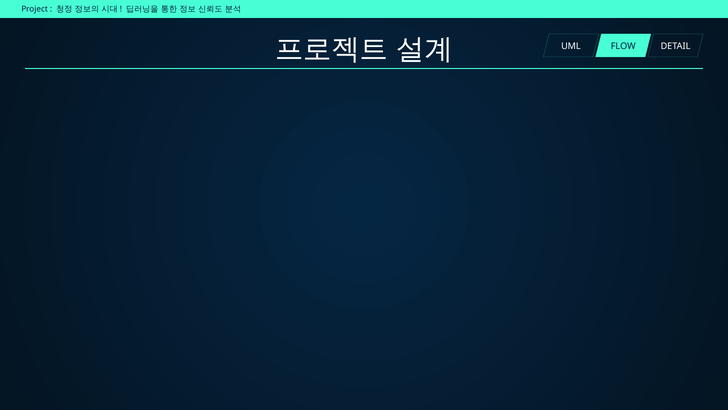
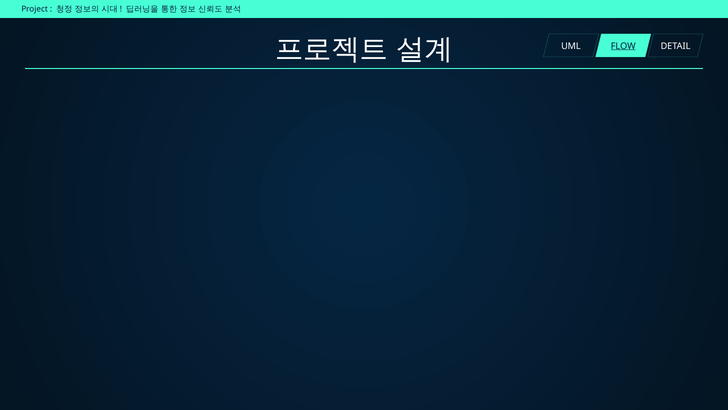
FLOW underline: none -> present
